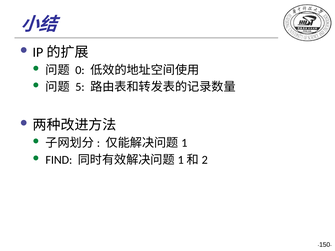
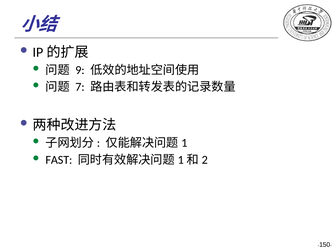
0: 0 -> 9
5: 5 -> 7
FIND: FIND -> FAST
